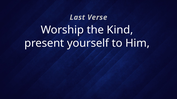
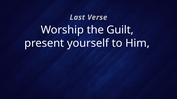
Kind: Kind -> Guilt
